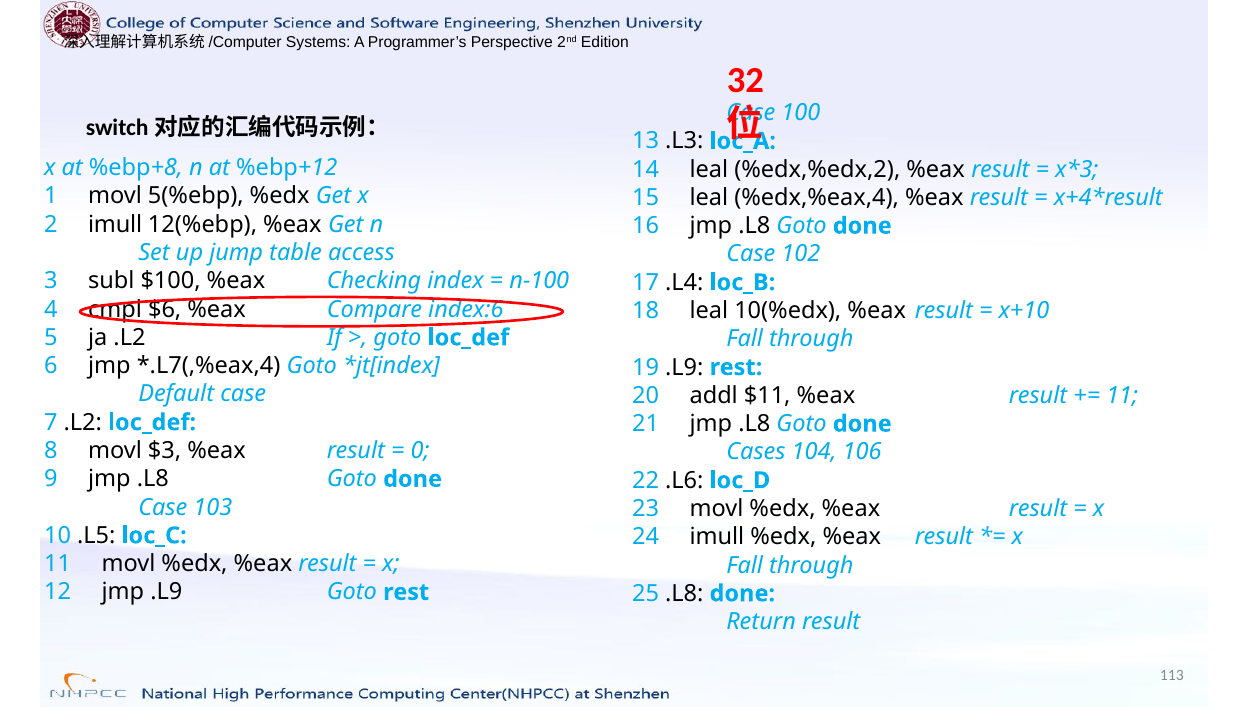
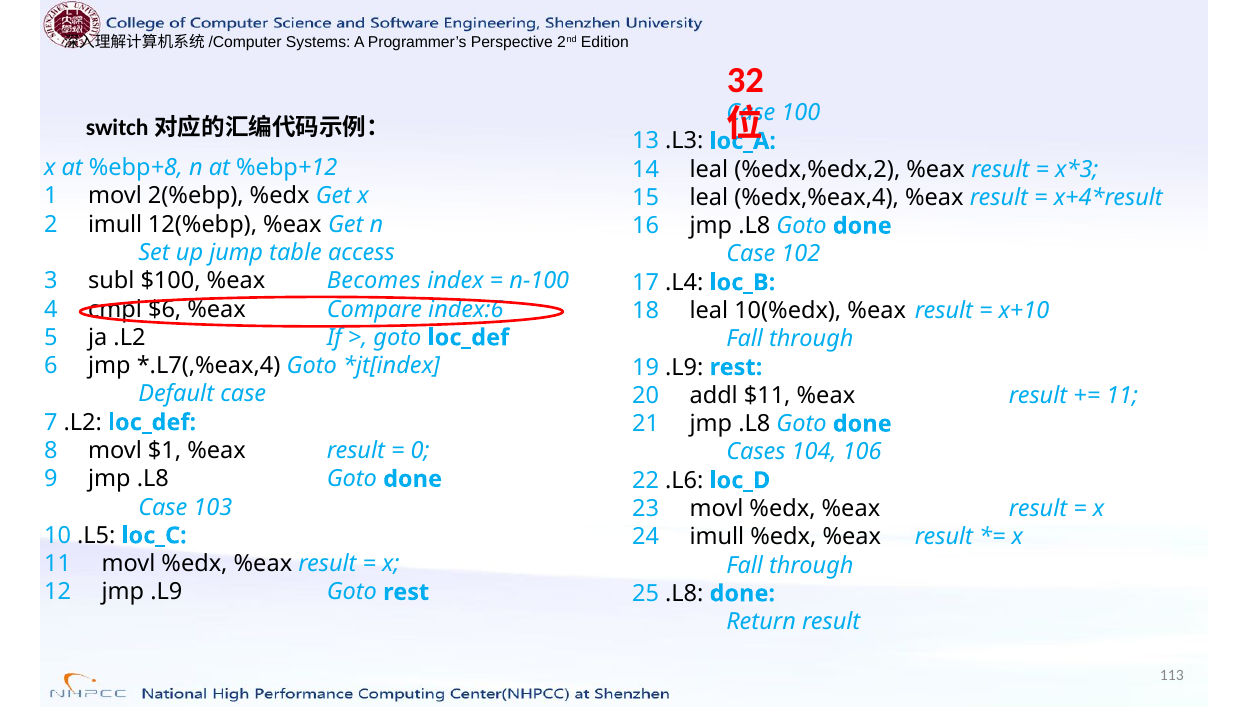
5(%ebp: 5(%ebp -> 2(%ebp
Checking: Checking -> Becomes
$3: $3 -> $1
